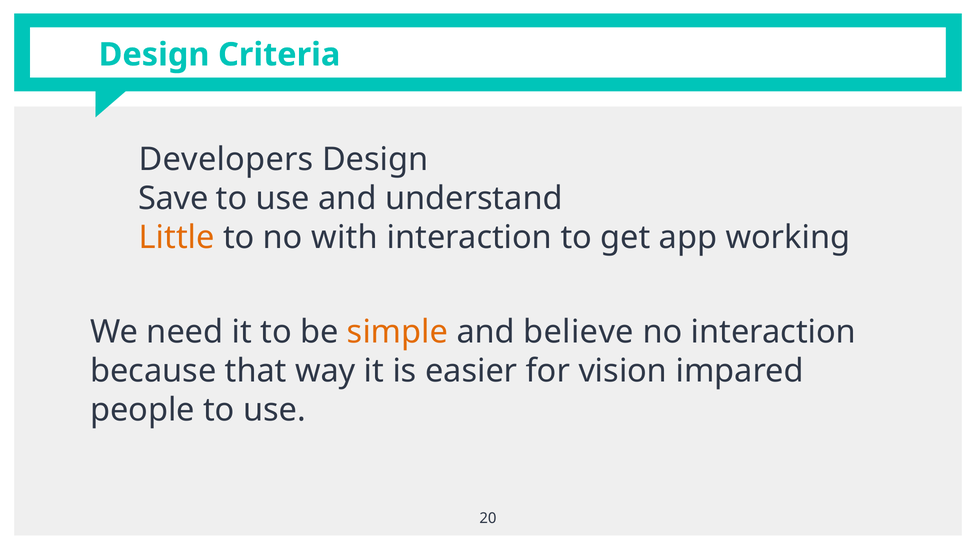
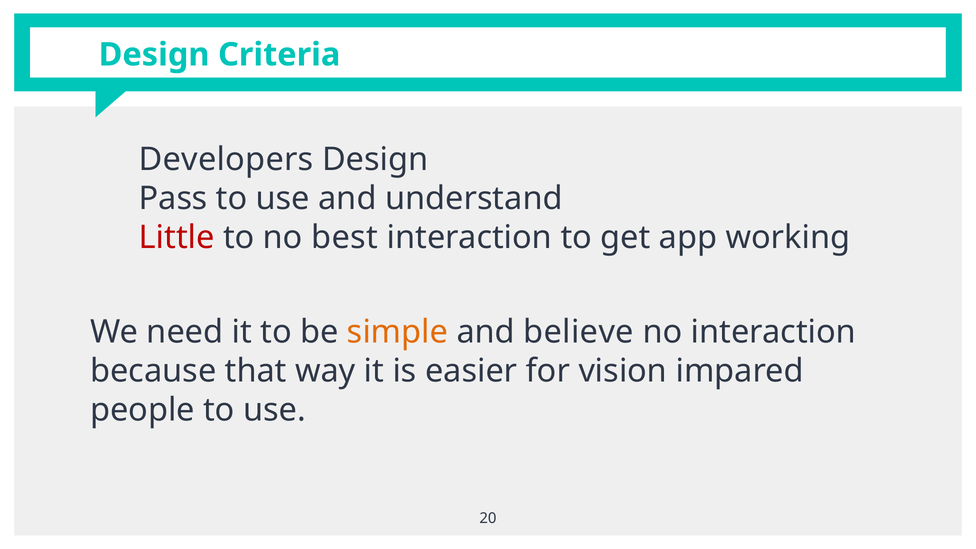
Save: Save -> Pass
Little colour: orange -> red
with: with -> best
